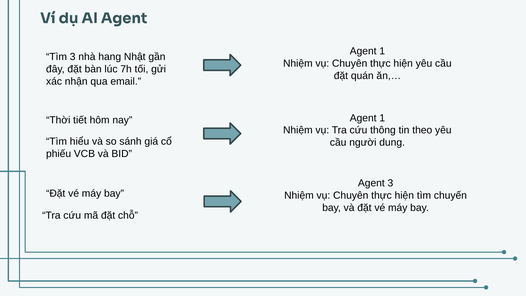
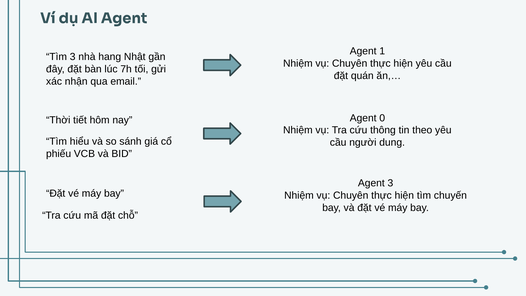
1 at (382, 118): 1 -> 0
